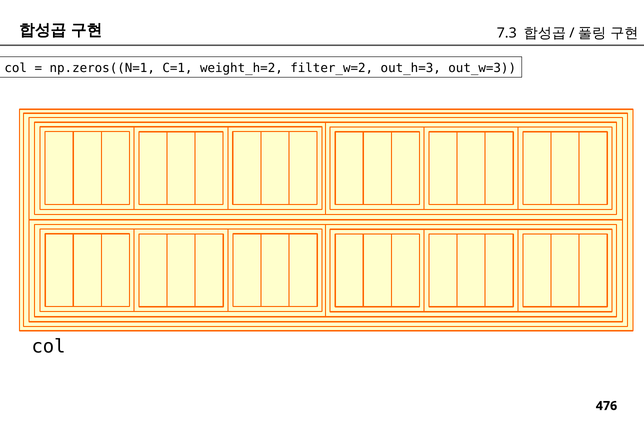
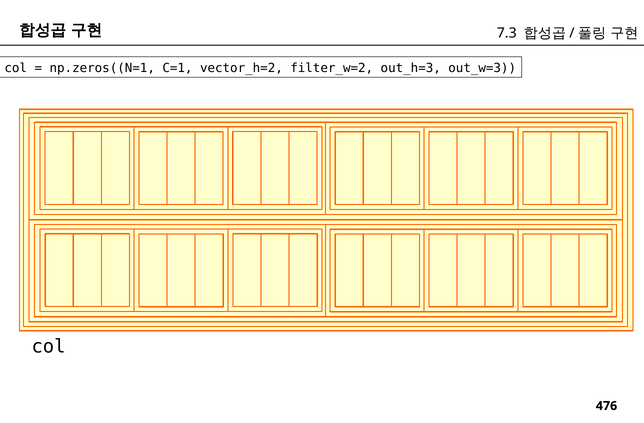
weight_h=2: weight_h=2 -> vector_h=2
